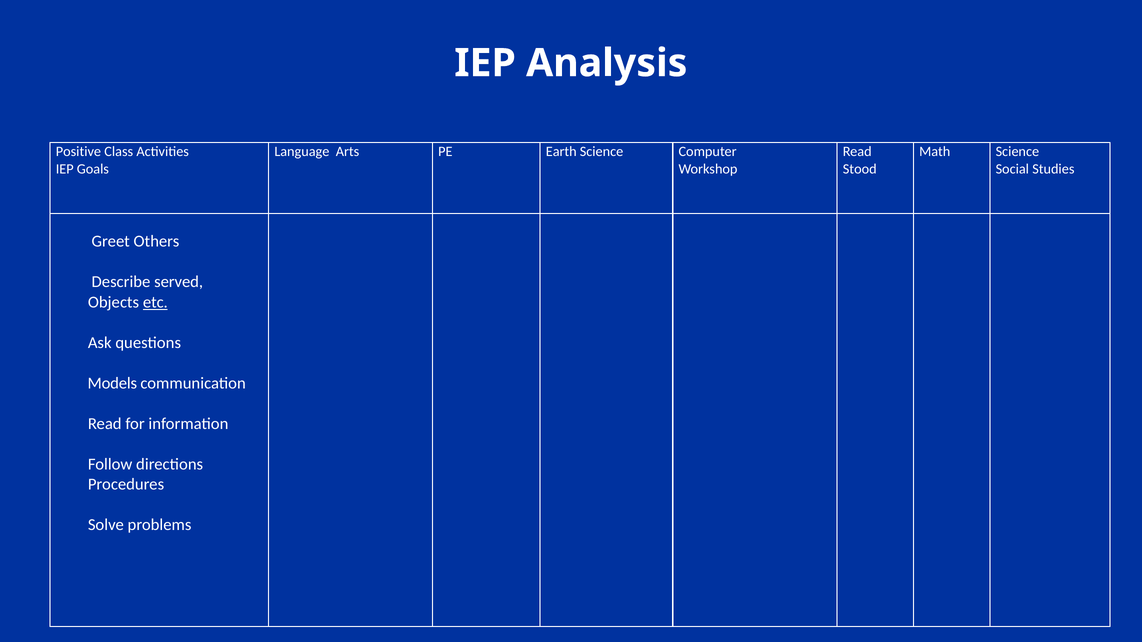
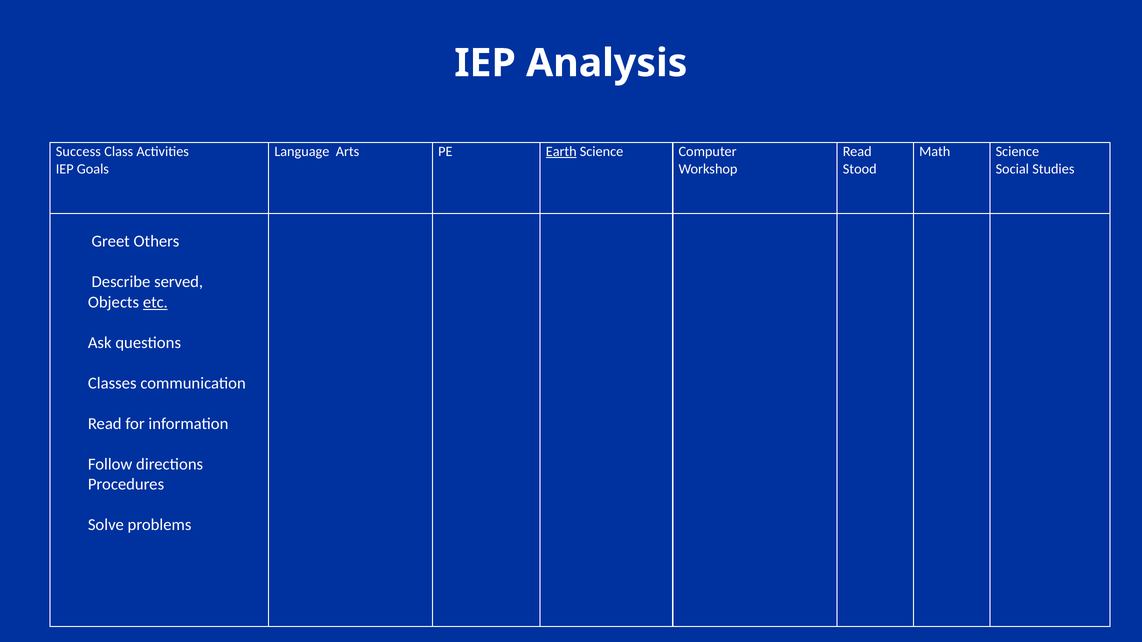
Positive: Positive -> Success
Earth underline: none -> present
Models: Models -> Classes
